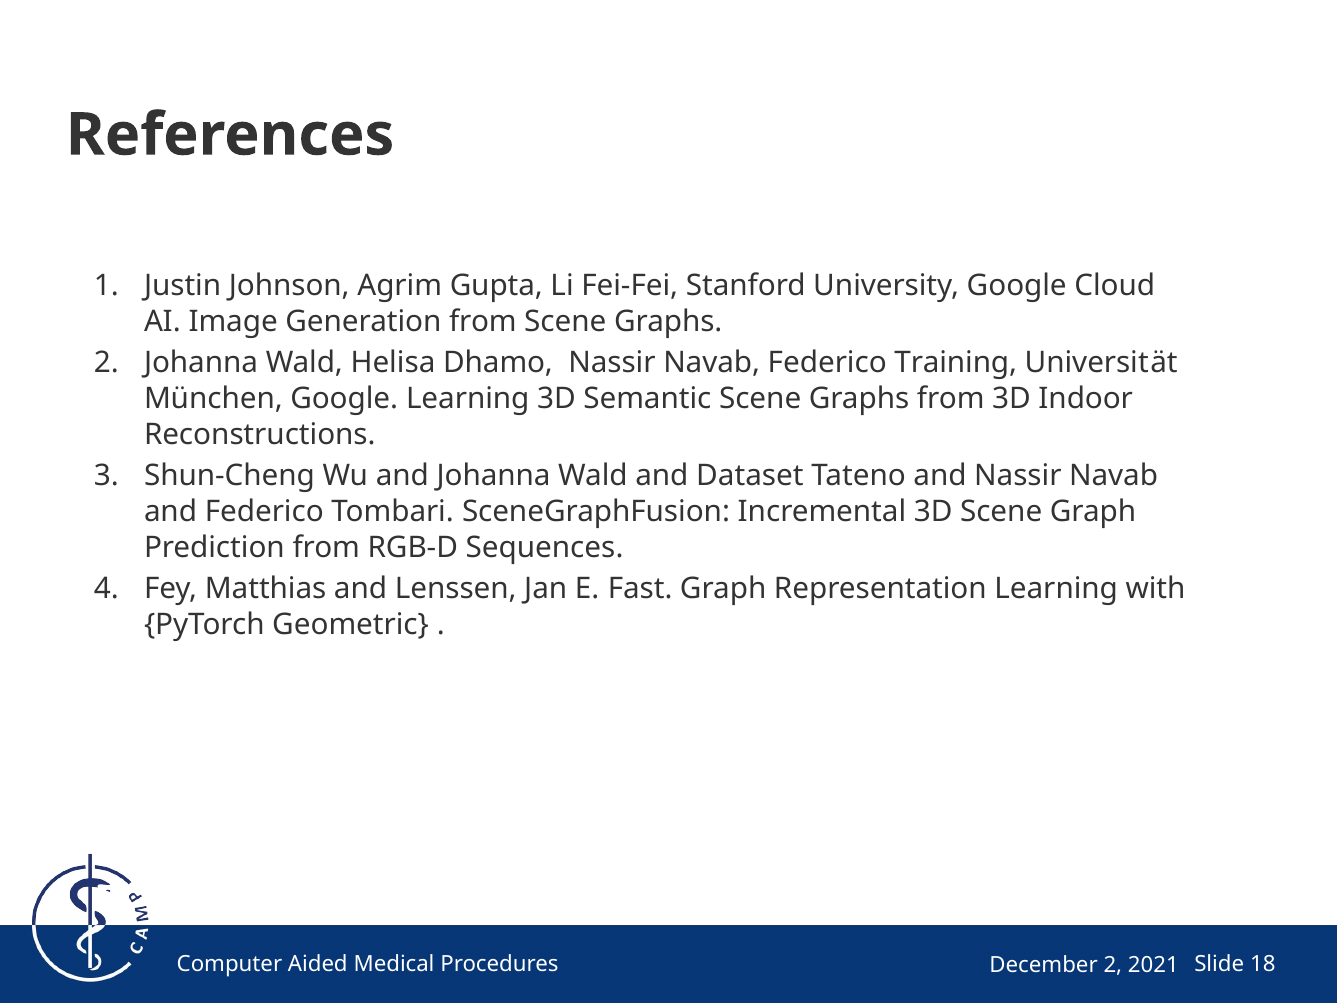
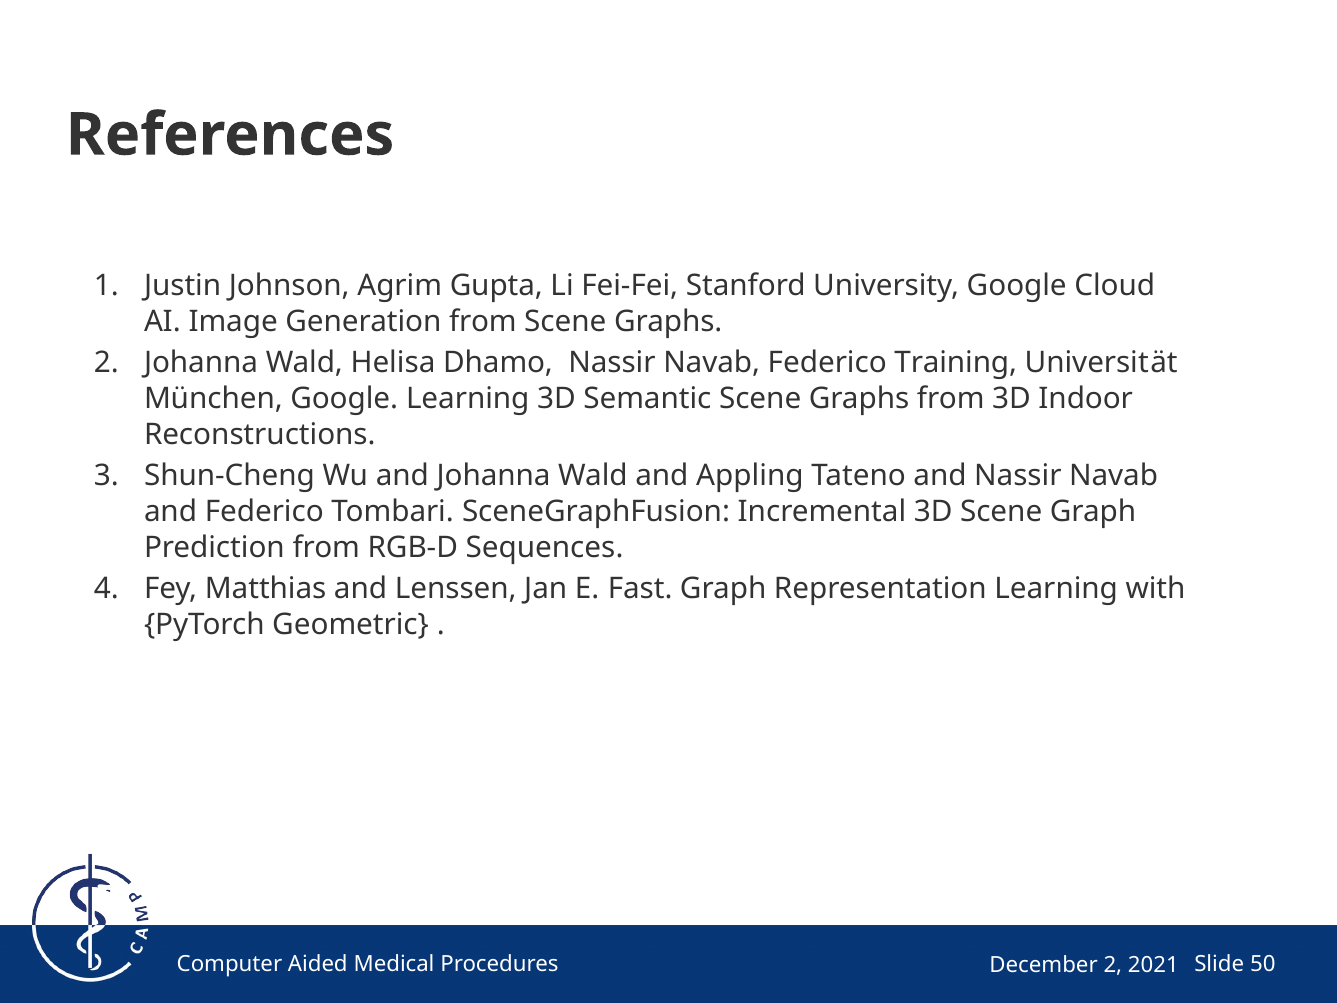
Dataset: Dataset -> Appling
18: 18 -> 50
